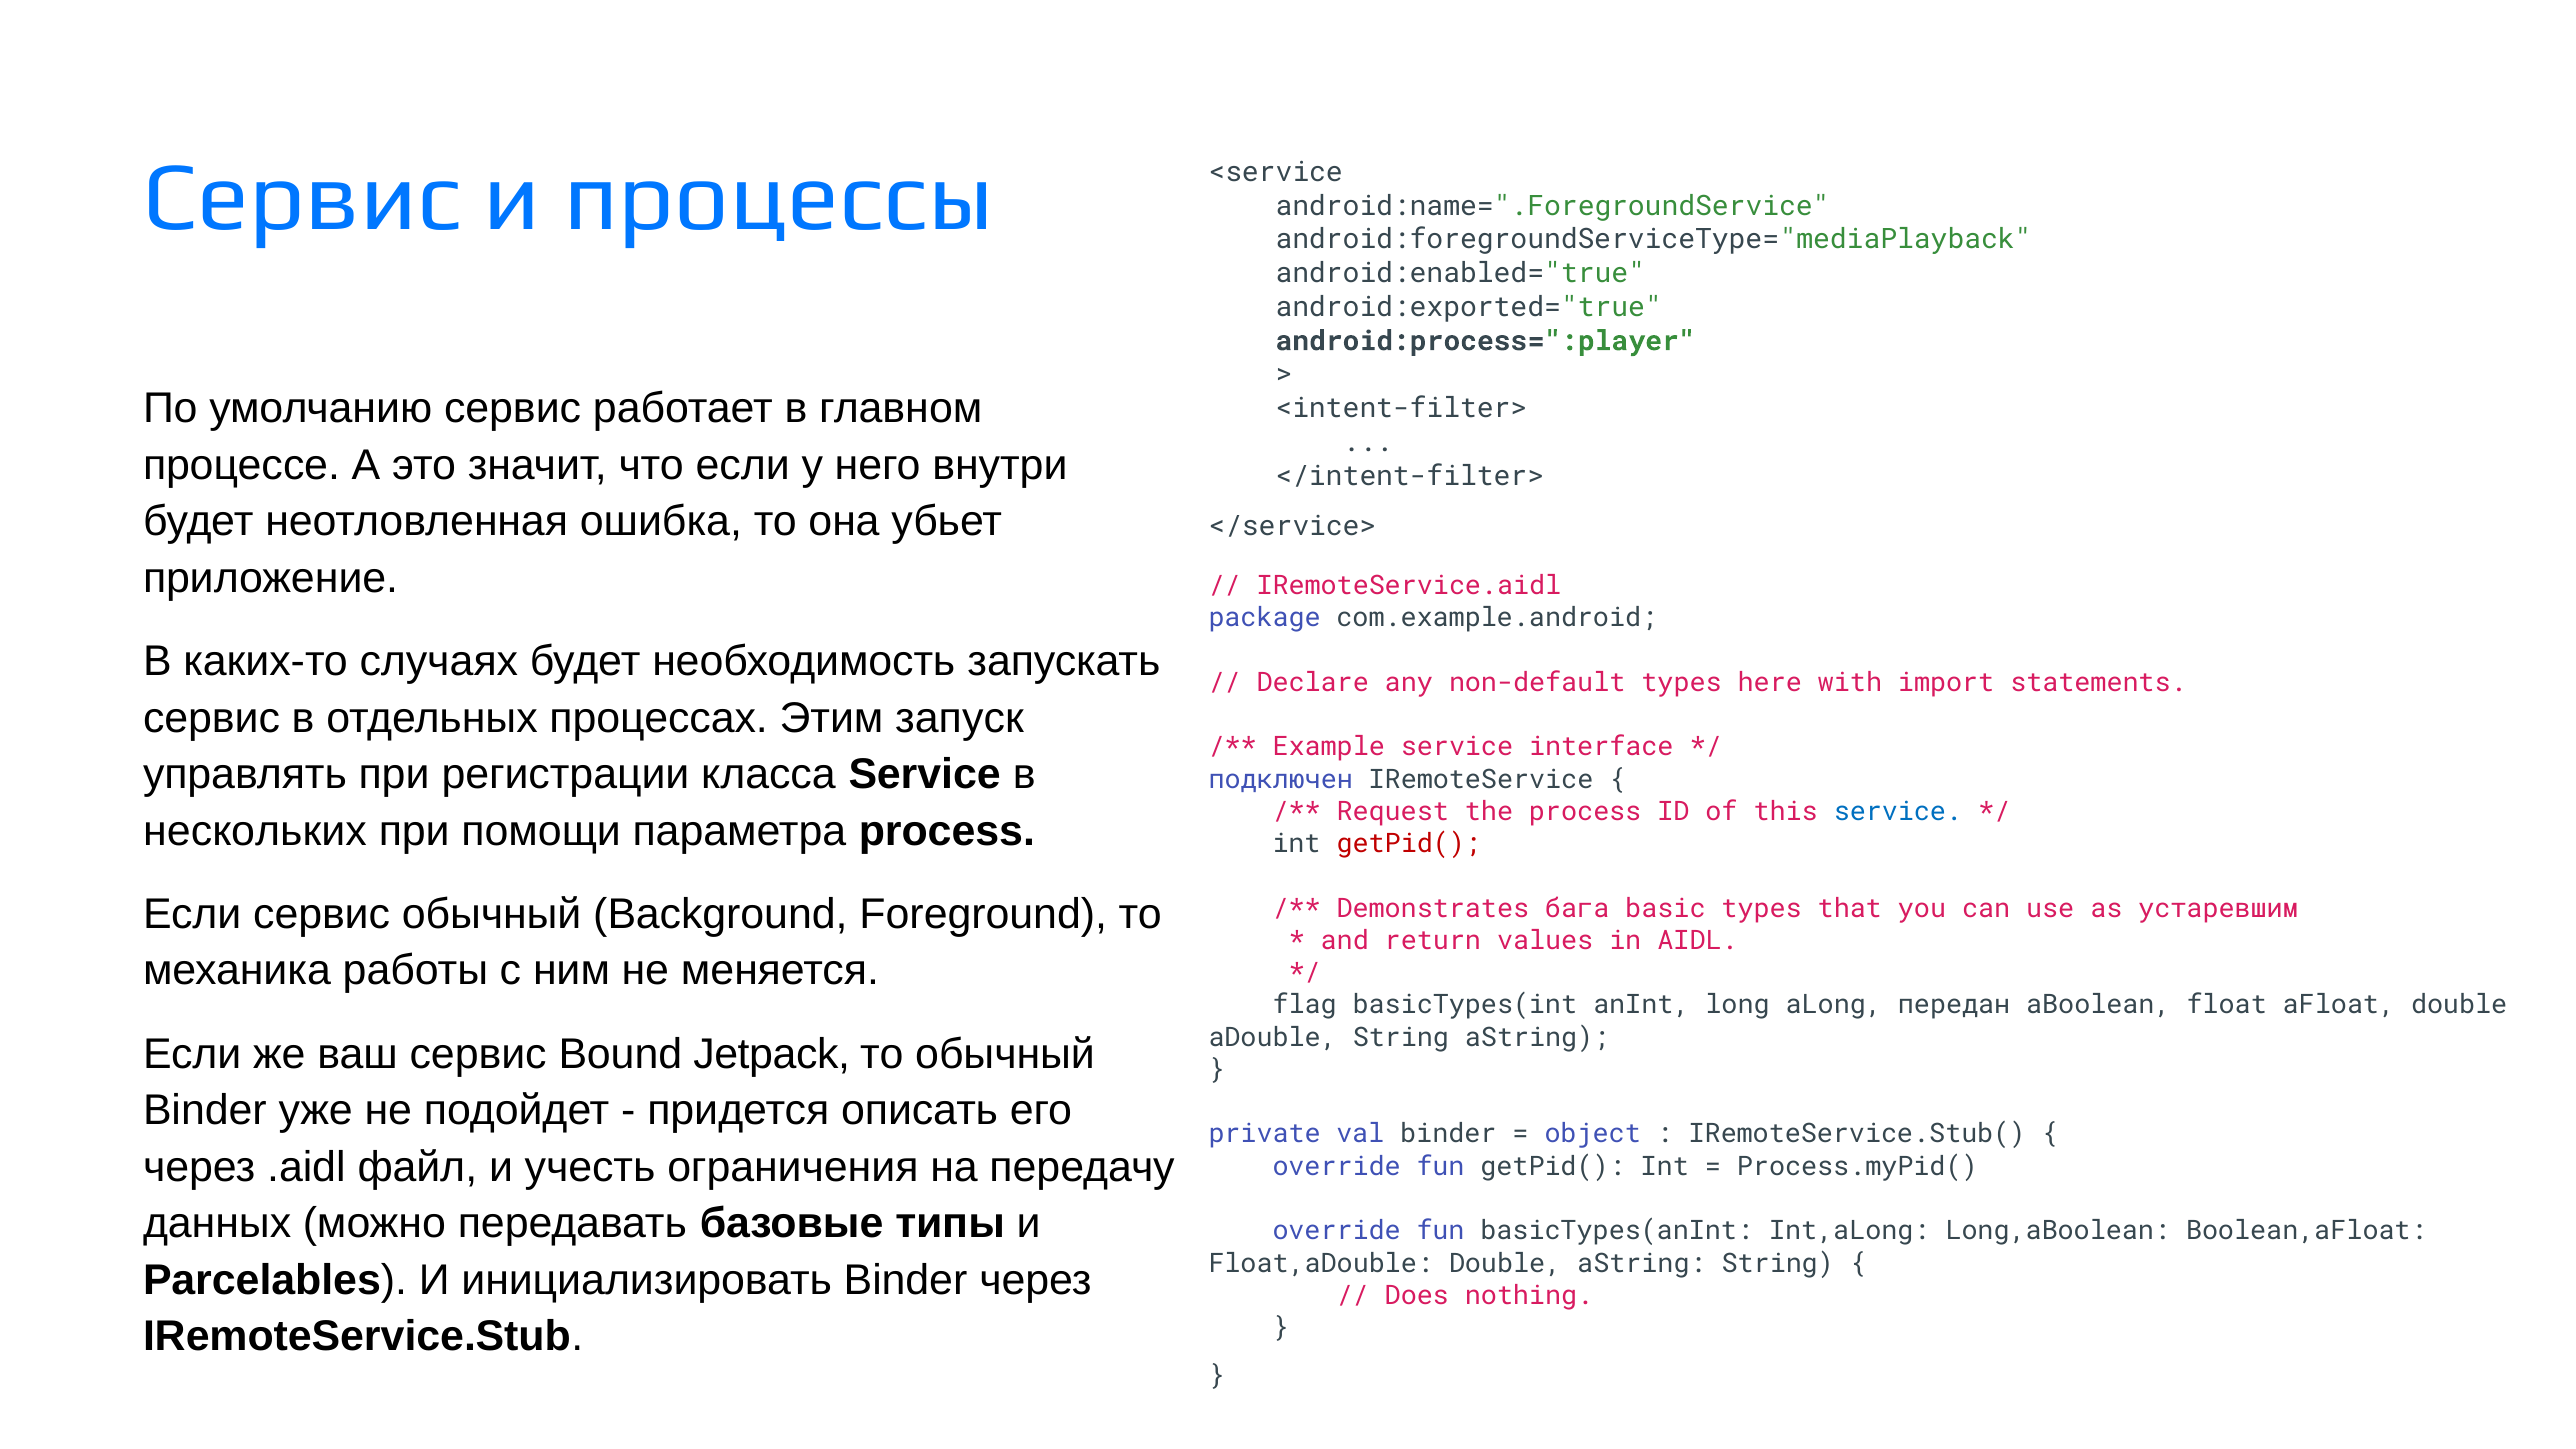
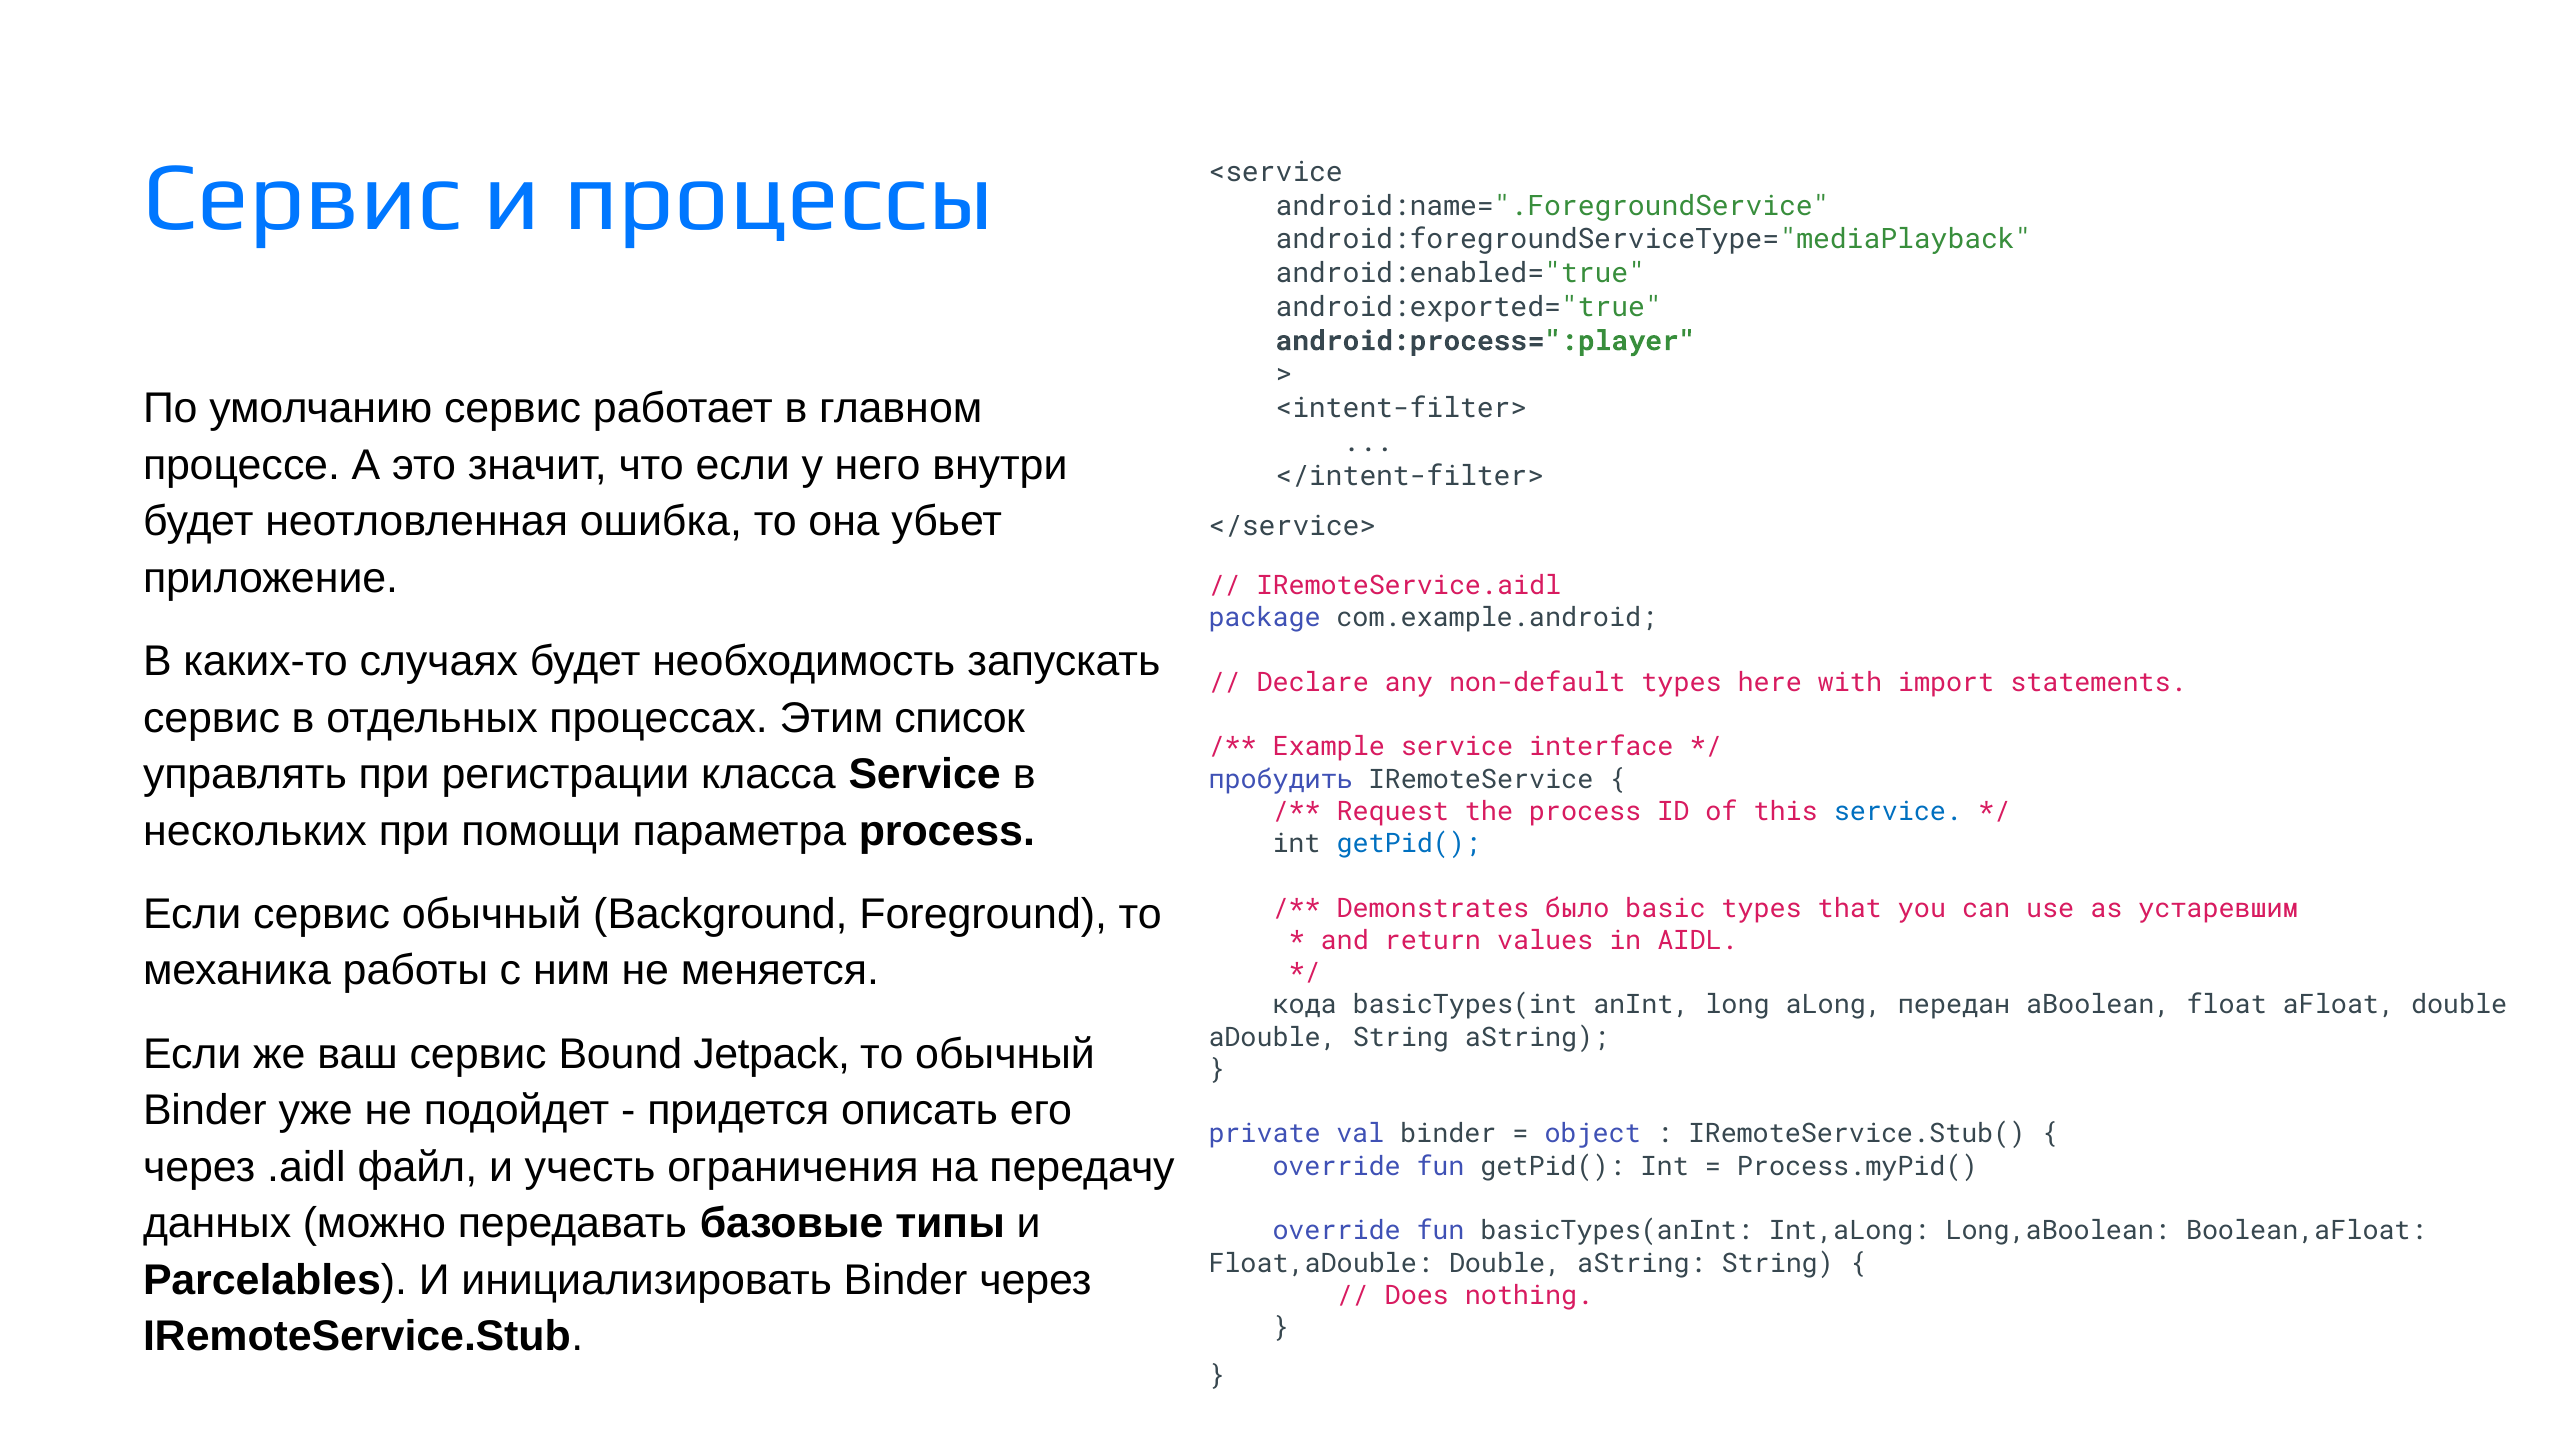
запуск: запуск -> список
подключен: подключен -> пробудить
getPid( at (1409, 844) colour: red -> blue
бага: бага -> было
flag: flag -> кода
